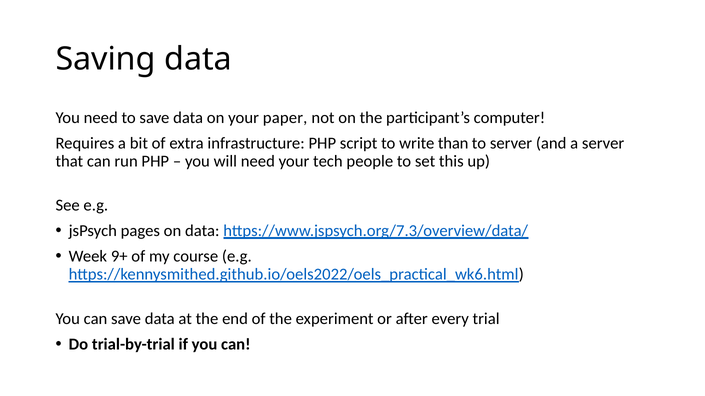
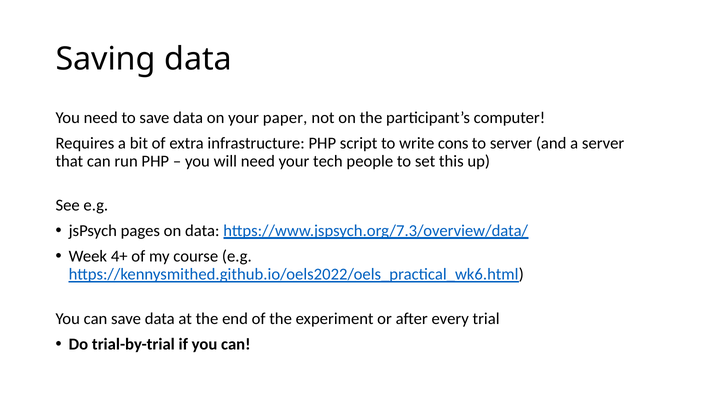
than: than -> cons
9+: 9+ -> 4+
